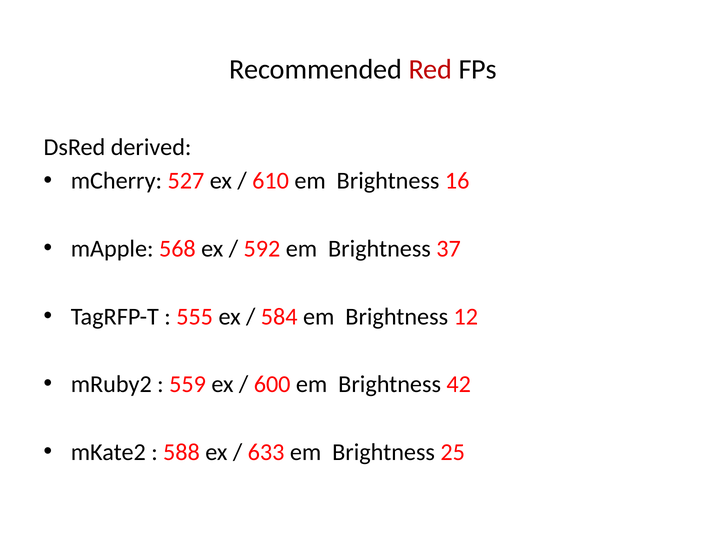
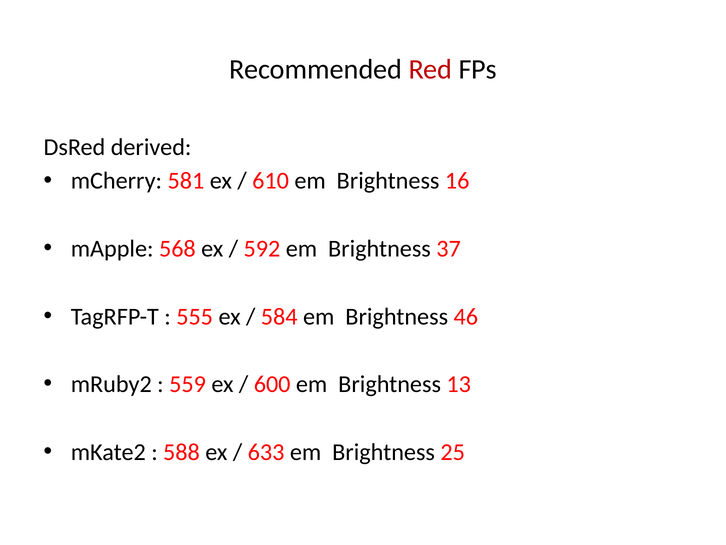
527: 527 -> 581
12: 12 -> 46
42: 42 -> 13
